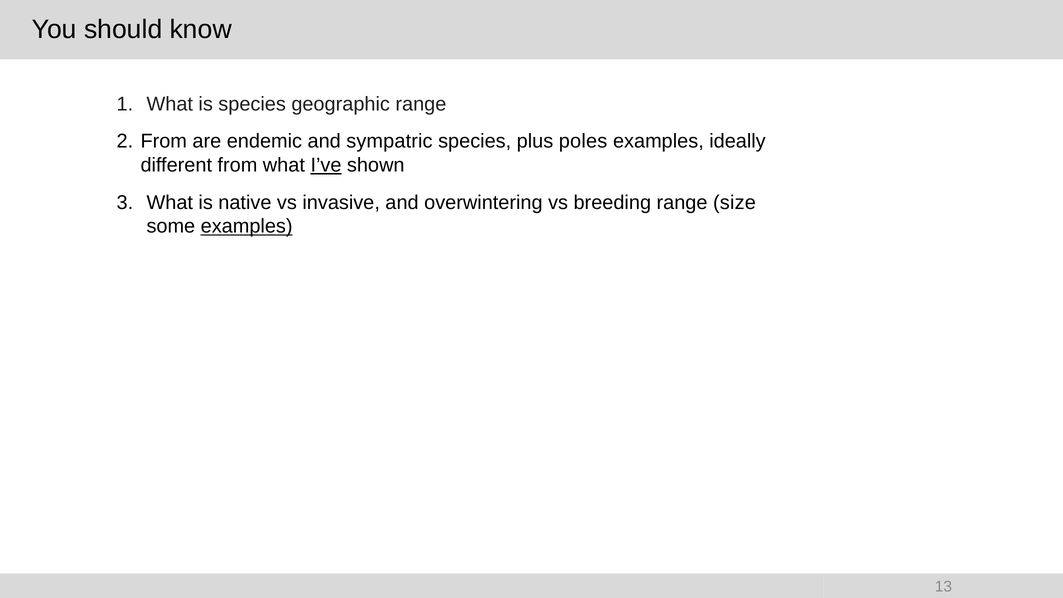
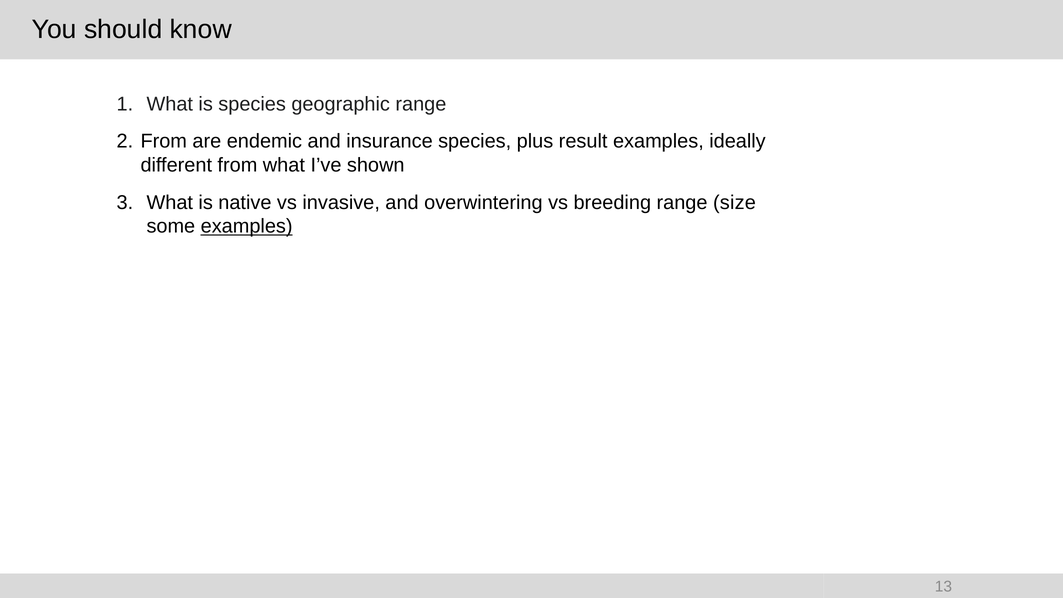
sympatric: sympatric -> insurance
poles: poles -> result
I’ve underline: present -> none
